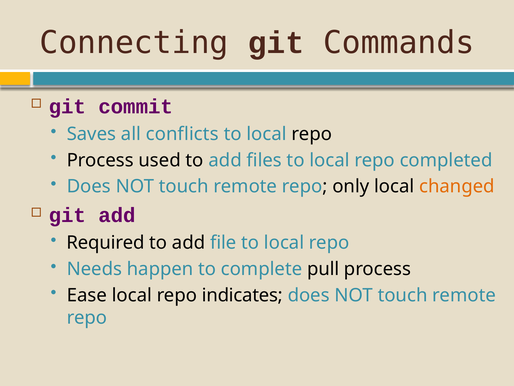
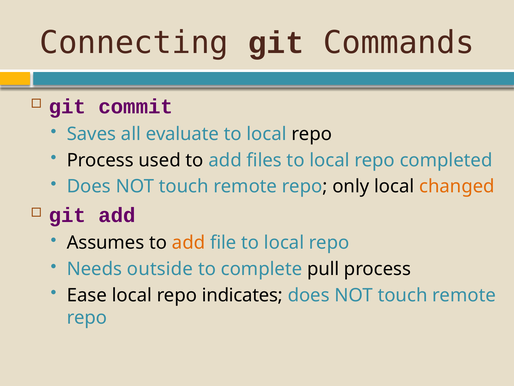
conflicts: conflicts -> evaluate
Required: Required -> Assumes
add at (189, 242) colour: black -> orange
happen: happen -> outside
